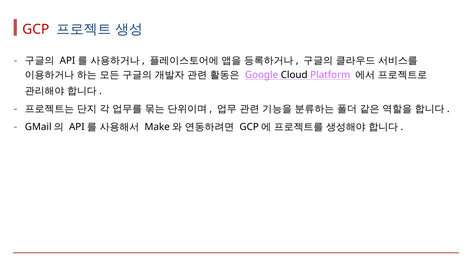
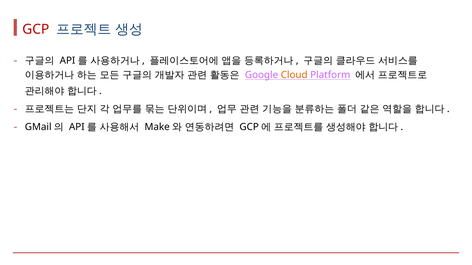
Cloud colour: black -> orange
